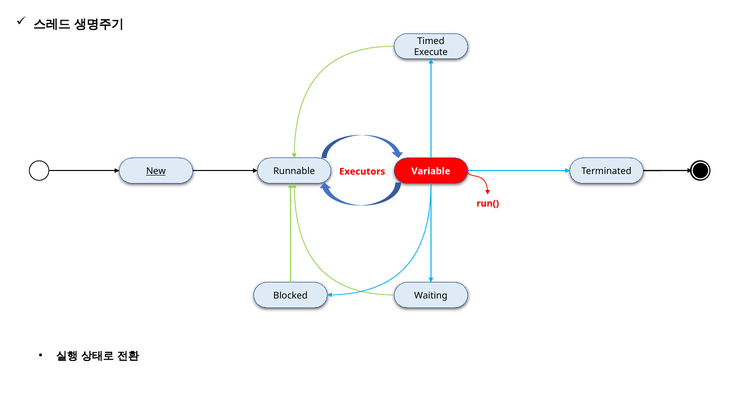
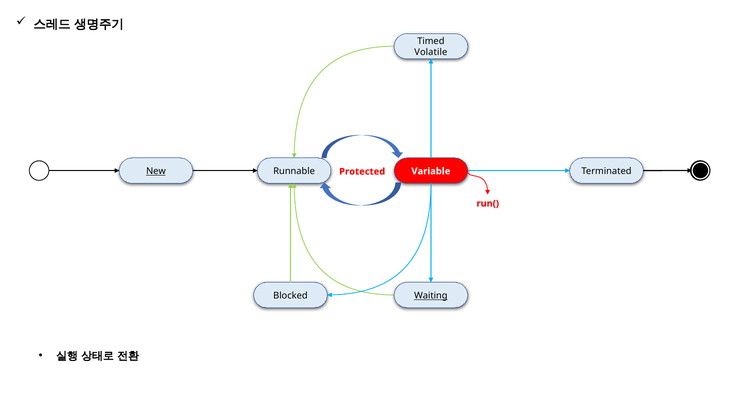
Execute: Execute -> Volatile
Executors: Executors -> Protected
Waiting underline: none -> present
